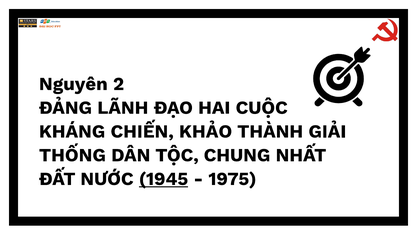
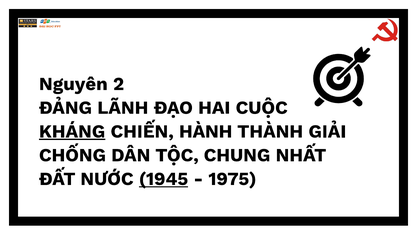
KHÁNG underline: none -> present
KHẢO: KHẢO -> HÀNH
THỐNG: THỐNG -> CHỐNG
